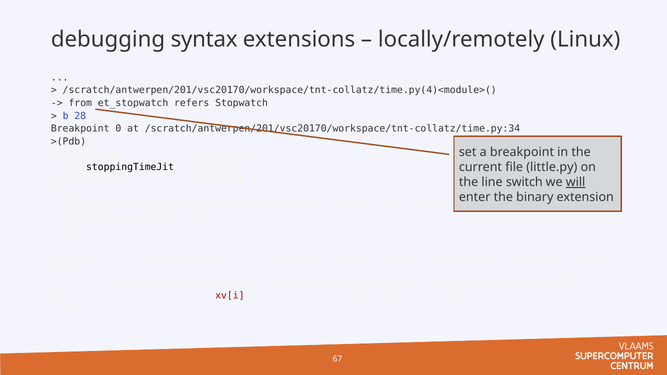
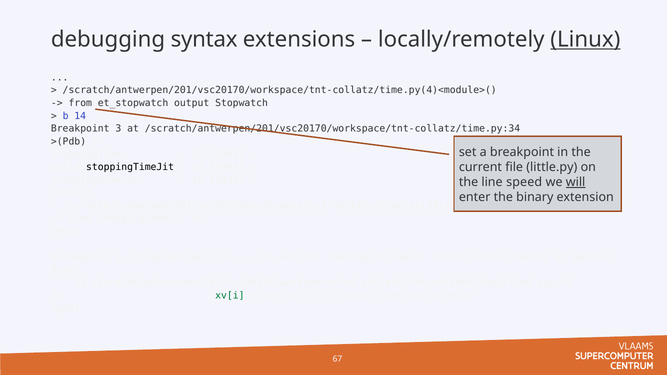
Linux underline: none -> present
refers: refers -> output
28: 28 -> 14
0: 0 -> 3
switch: switch -> speed
xv[i colour: red -> green
